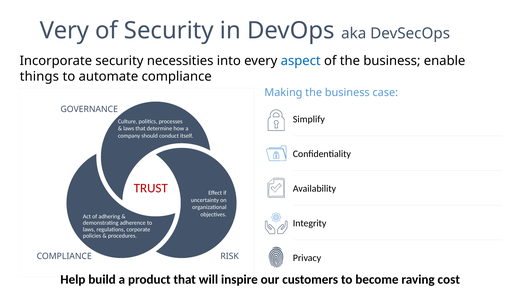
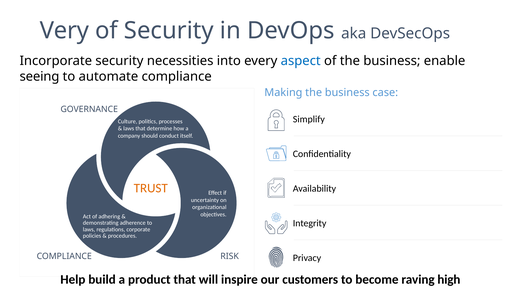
things: things -> seeing
TRUST colour: red -> orange
cost: cost -> high
